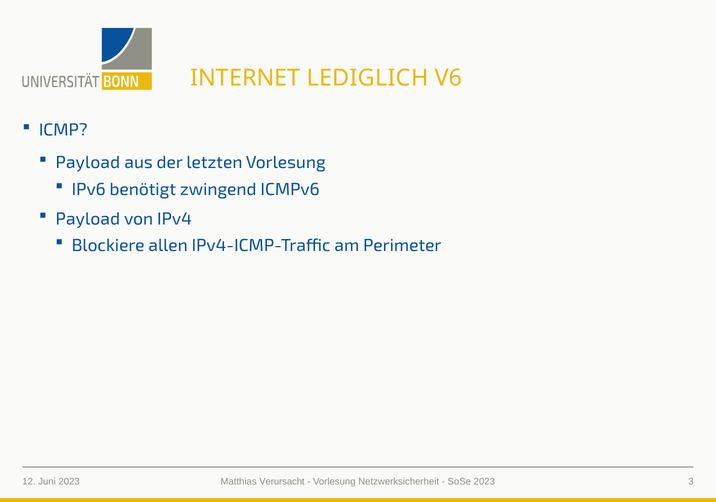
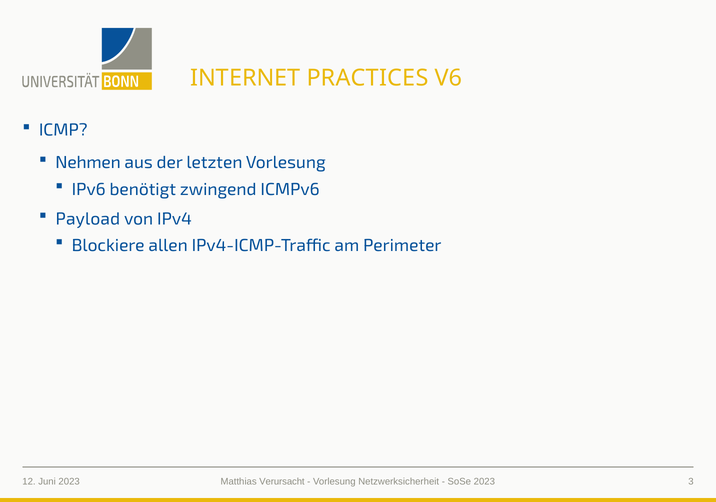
LEDIGLICH: LEDIGLICH -> PRACTICES
Payload at (88, 163): Payload -> Nehmen
